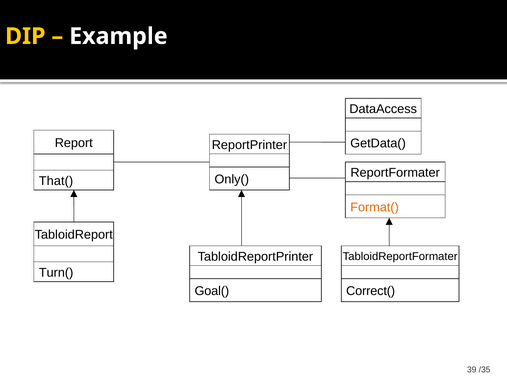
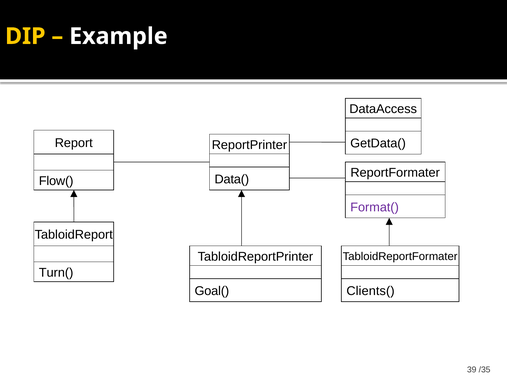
Only(: Only( -> Data(
That(: That( -> Flow(
Format( colour: orange -> purple
Correct(: Correct( -> Clients(
